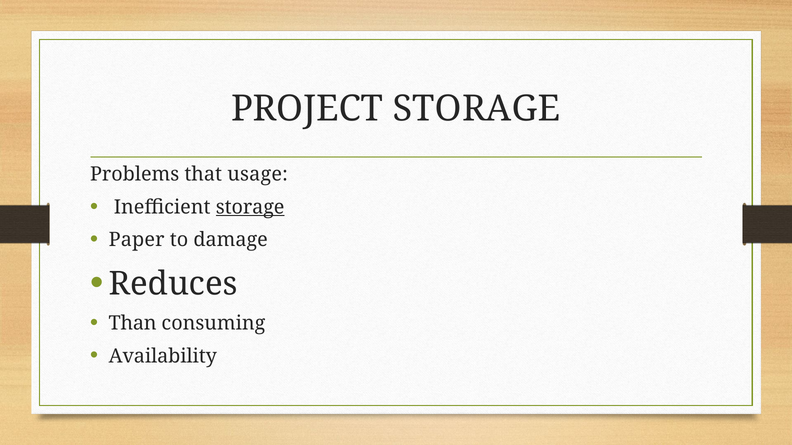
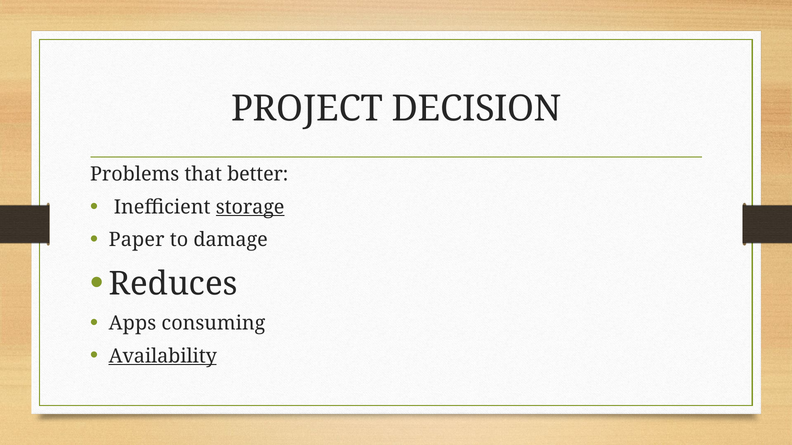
PROJECT STORAGE: STORAGE -> DECISION
usage: usage -> better
Than: Than -> Apps
Availability underline: none -> present
